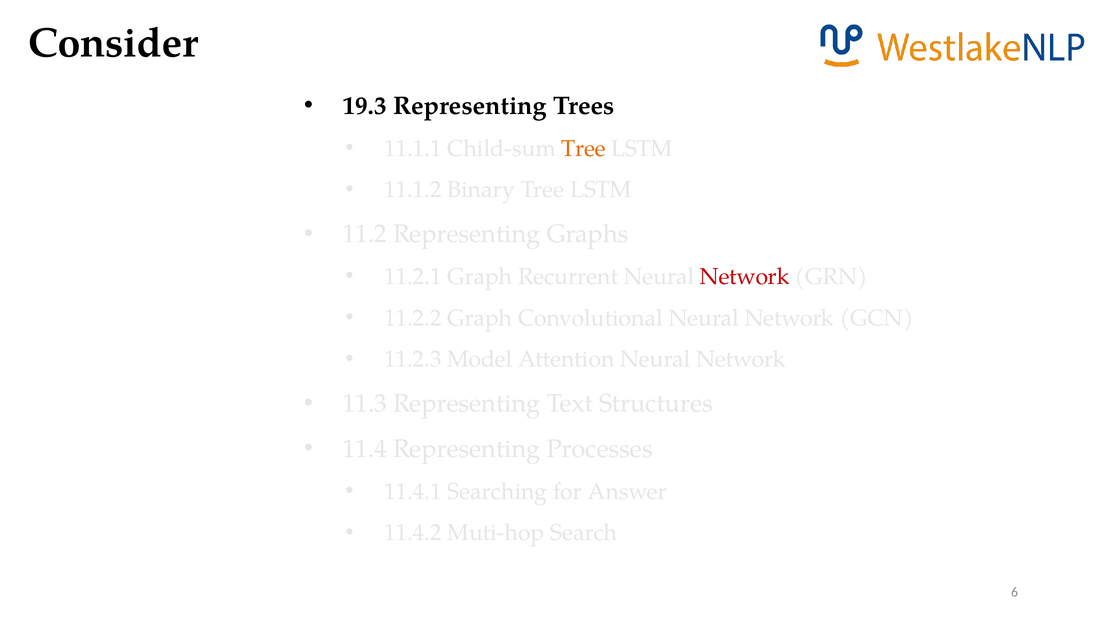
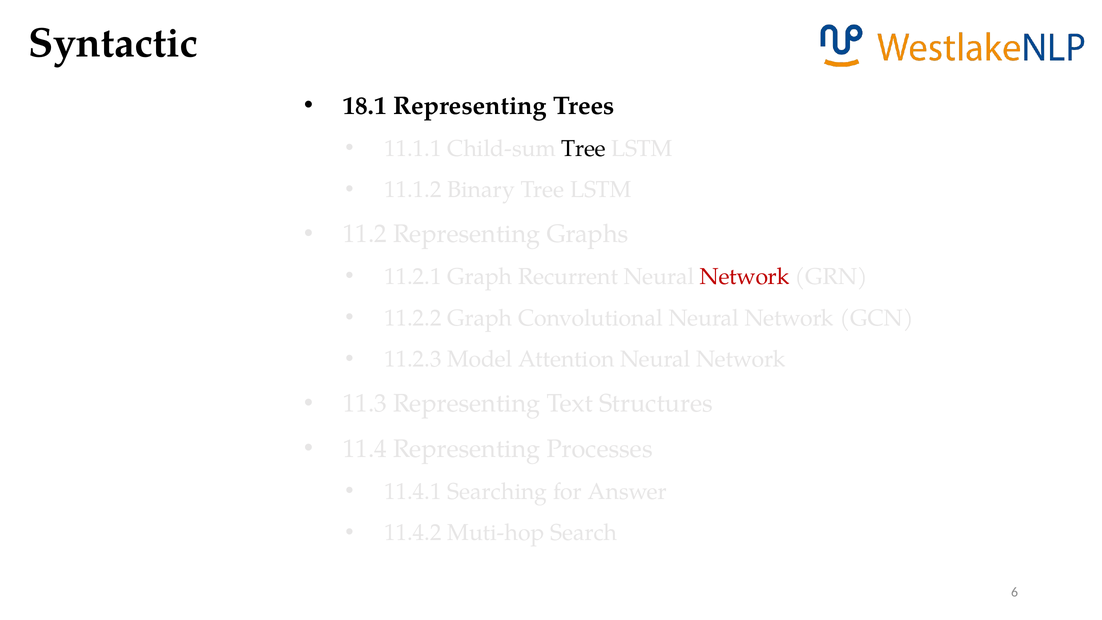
Consider: Consider -> Syntactic
19.3: 19.3 -> 18.1
Tree at (584, 149) colour: orange -> black
